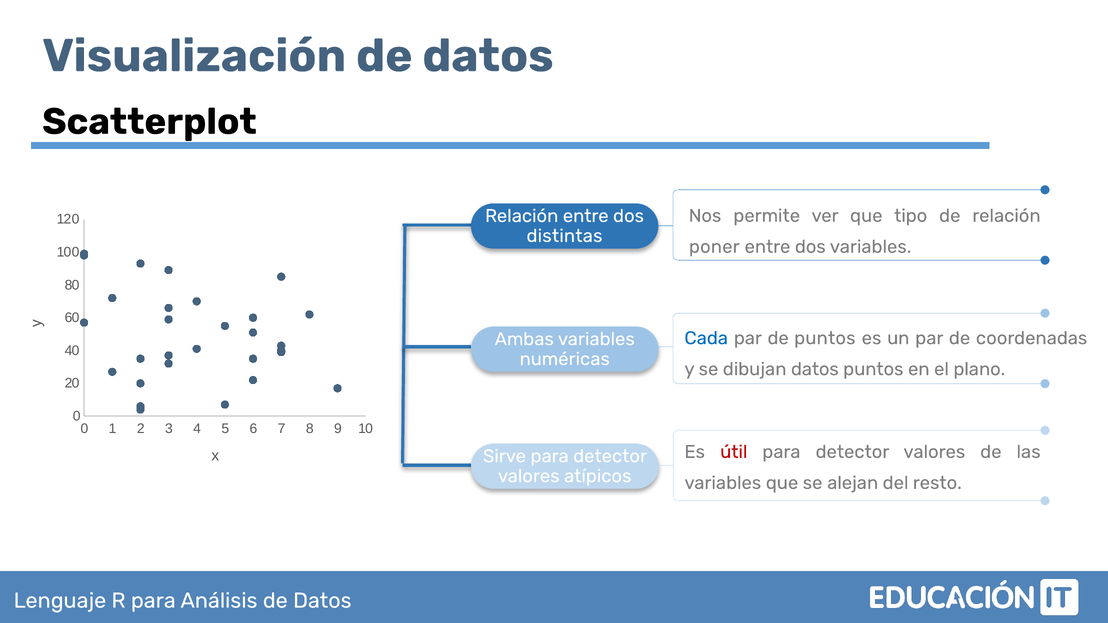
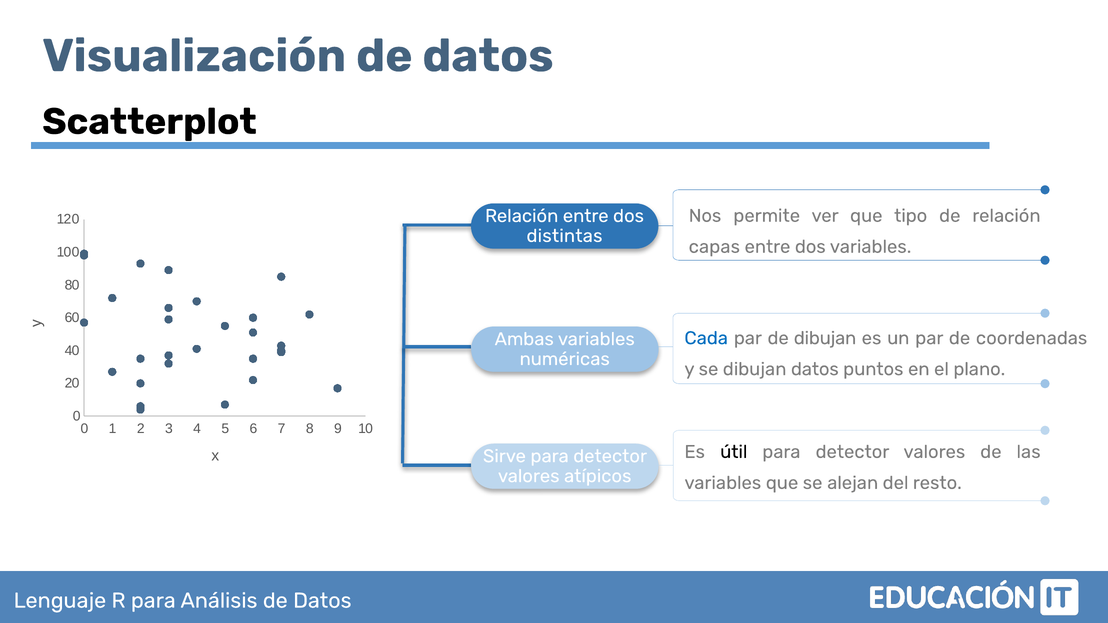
poner: poner -> capas
de puntos: puntos -> dibujan
útil colour: red -> black
